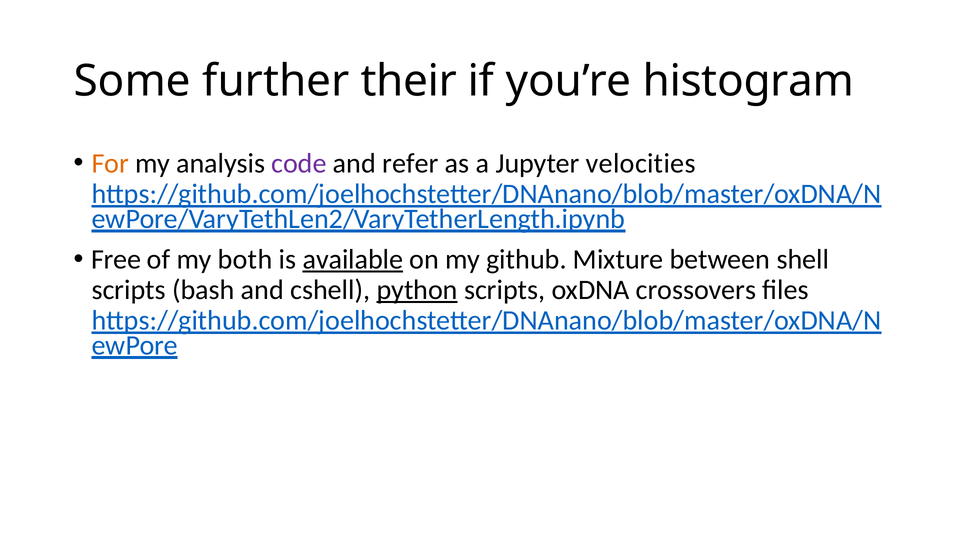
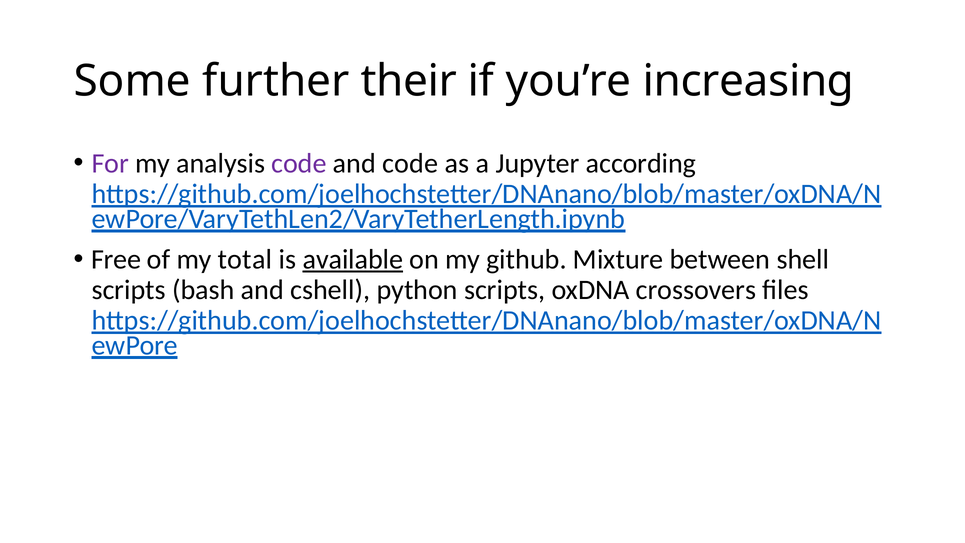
histogram: histogram -> increasing
For colour: orange -> purple
and refer: refer -> code
velocities: velocities -> according
both: both -> total
python underline: present -> none
